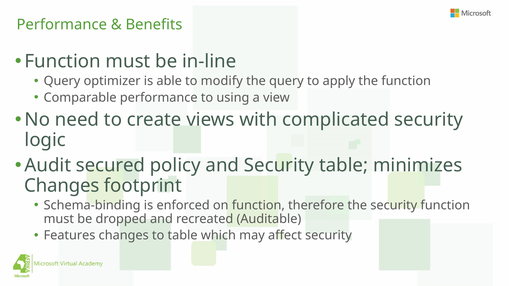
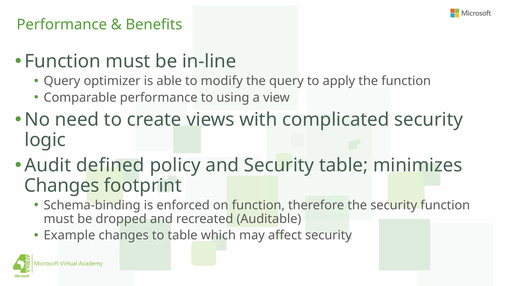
secured: secured -> defined
Features: Features -> Example
